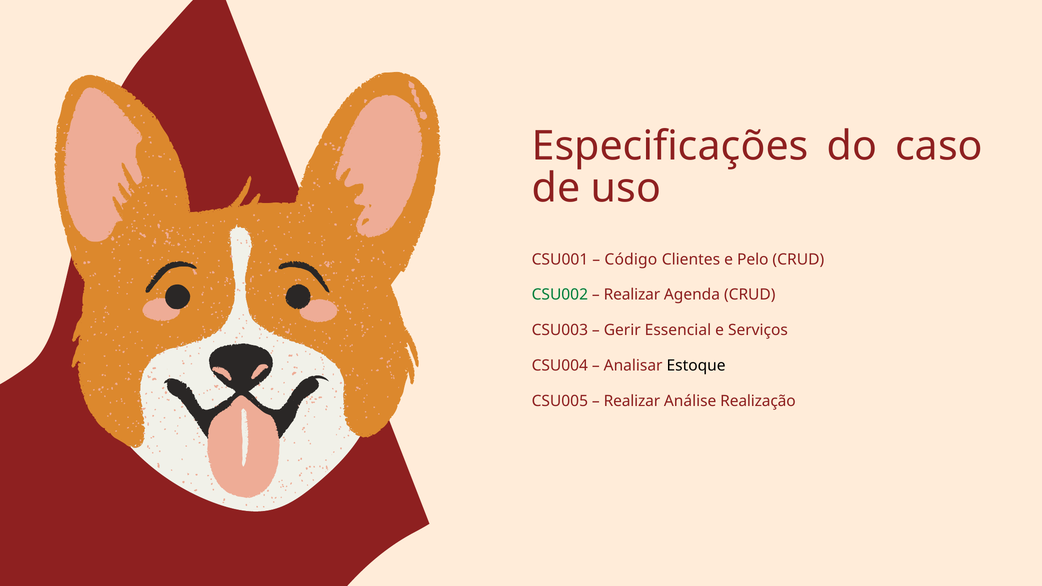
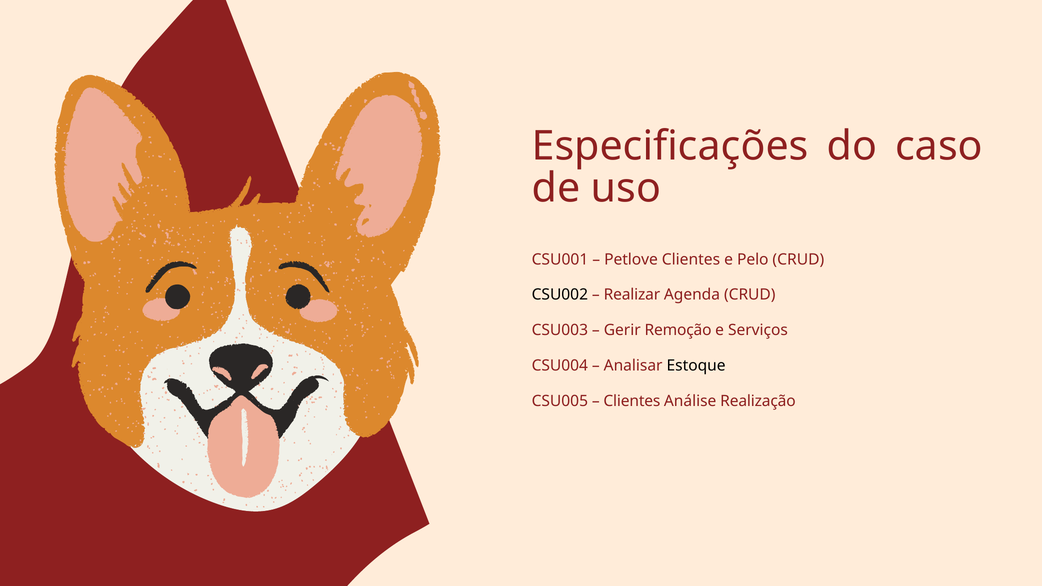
Código: Código -> Petlove
CSU002 colour: green -> black
Essencial: Essencial -> Remoção
Realizar at (632, 401): Realizar -> Clientes
